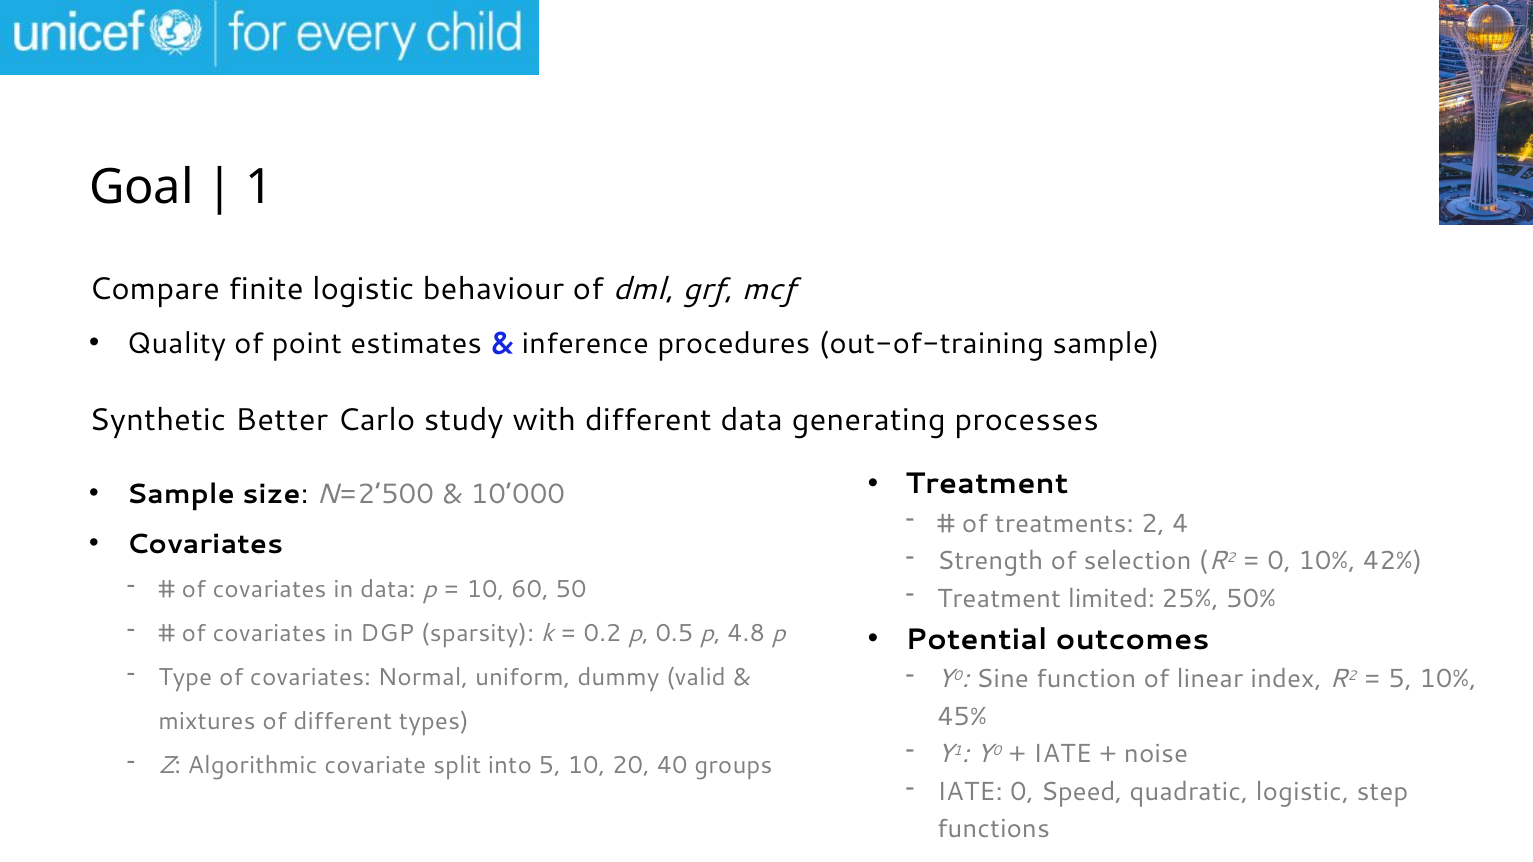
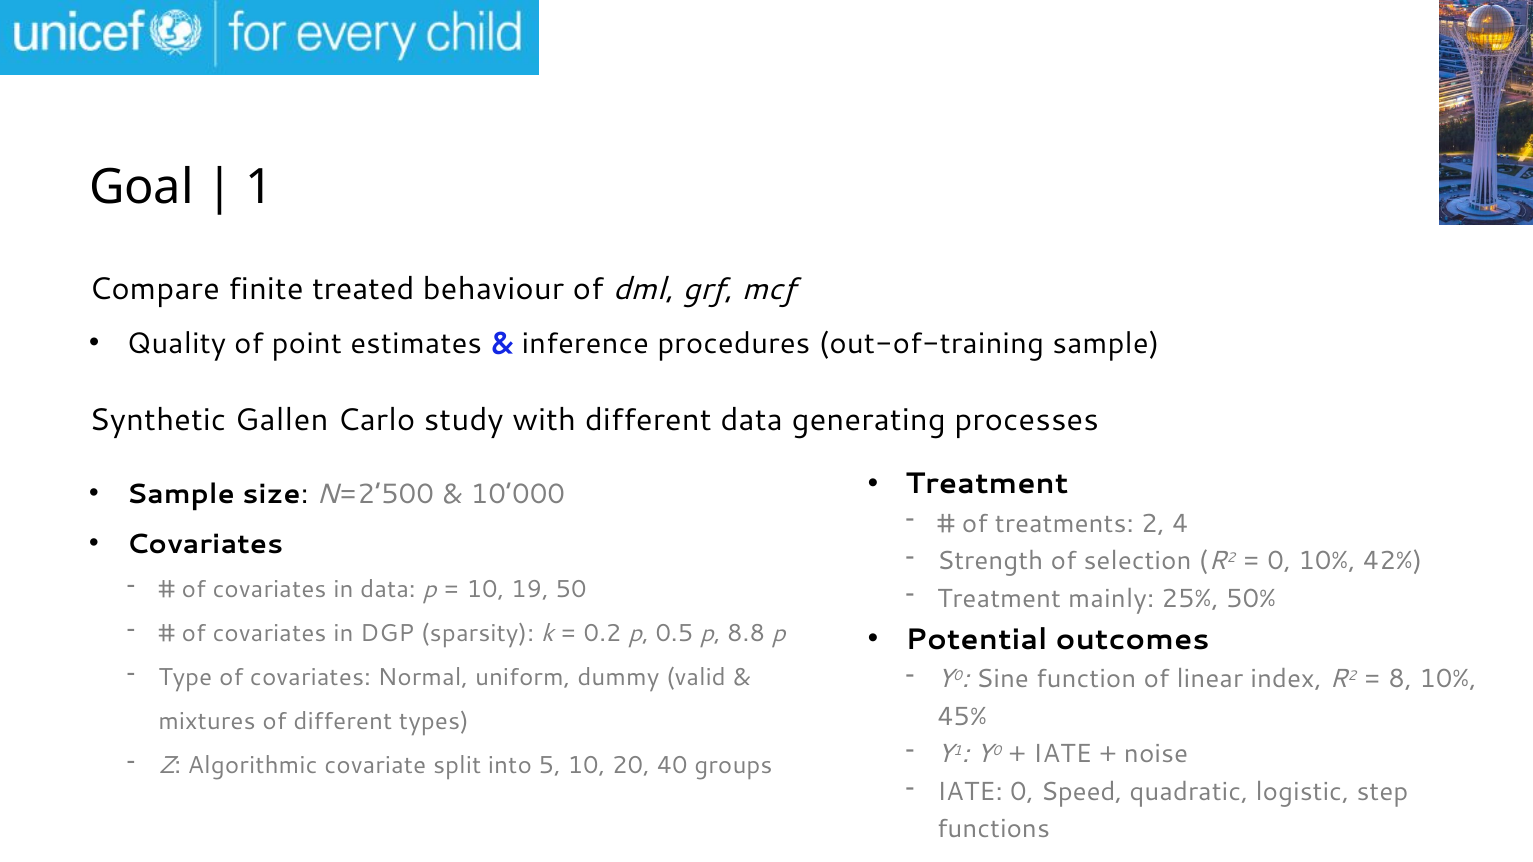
finite logistic: logistic -> treated
Better: Better -> Gallen
60: 60 -> 19
limited: limited -> mainly
4.8: 4.8 -> 8.8
5 at (1400, 679): 5 -> 8
